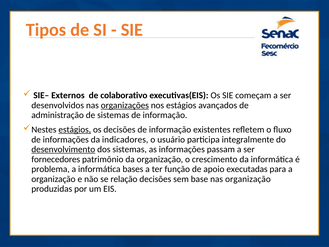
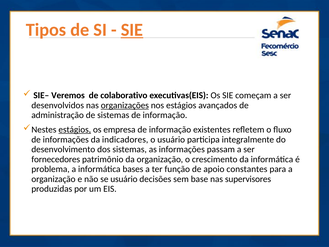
SIE at (132, 30) underline: none -> present
Externos: Externos -> Veremos
os decisões: decisões -> empresa
desenvolvimento underline: present -> none
executadas: executadas -> constantes
se relação: relação -> usuário
nas organização: organização -> supervisores
